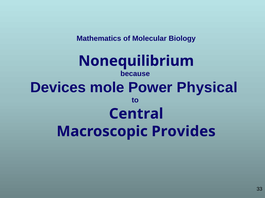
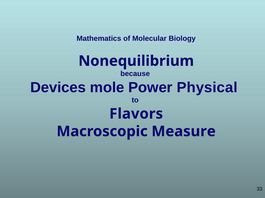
Central: Central -> Flavors
Provides: Provides -> Measure
